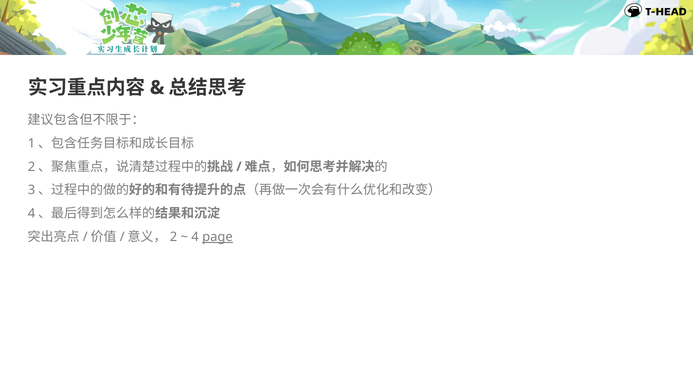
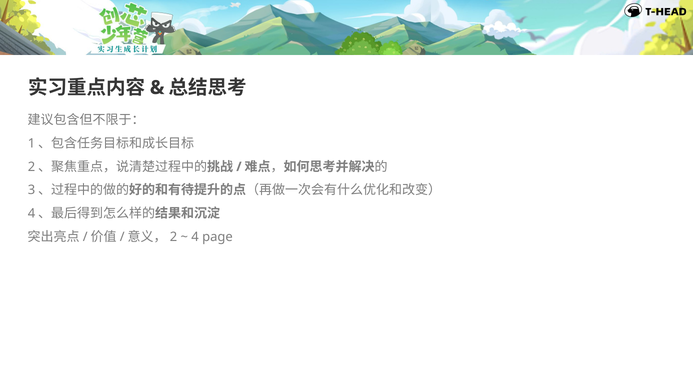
page underline: present -> none
